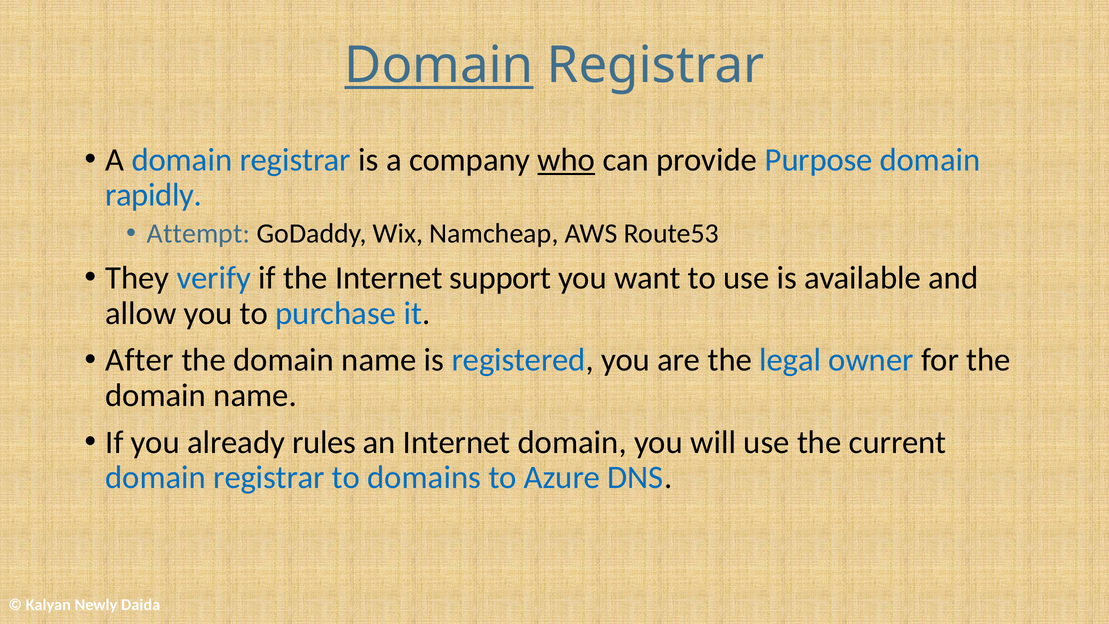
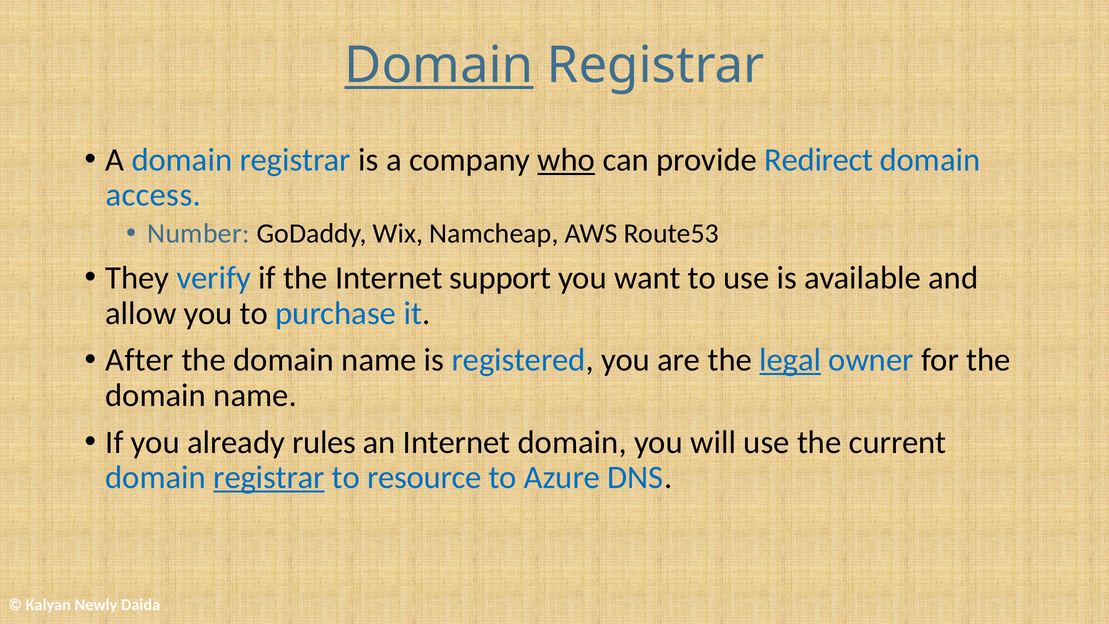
Purpose: Purpose -> Redirect
rapidly: rapidly -> access
Attempt: Attempt -> Number
legal underline: none -> present
registrar at (269, 477) underline: none -> present
domains: domains -> resource
